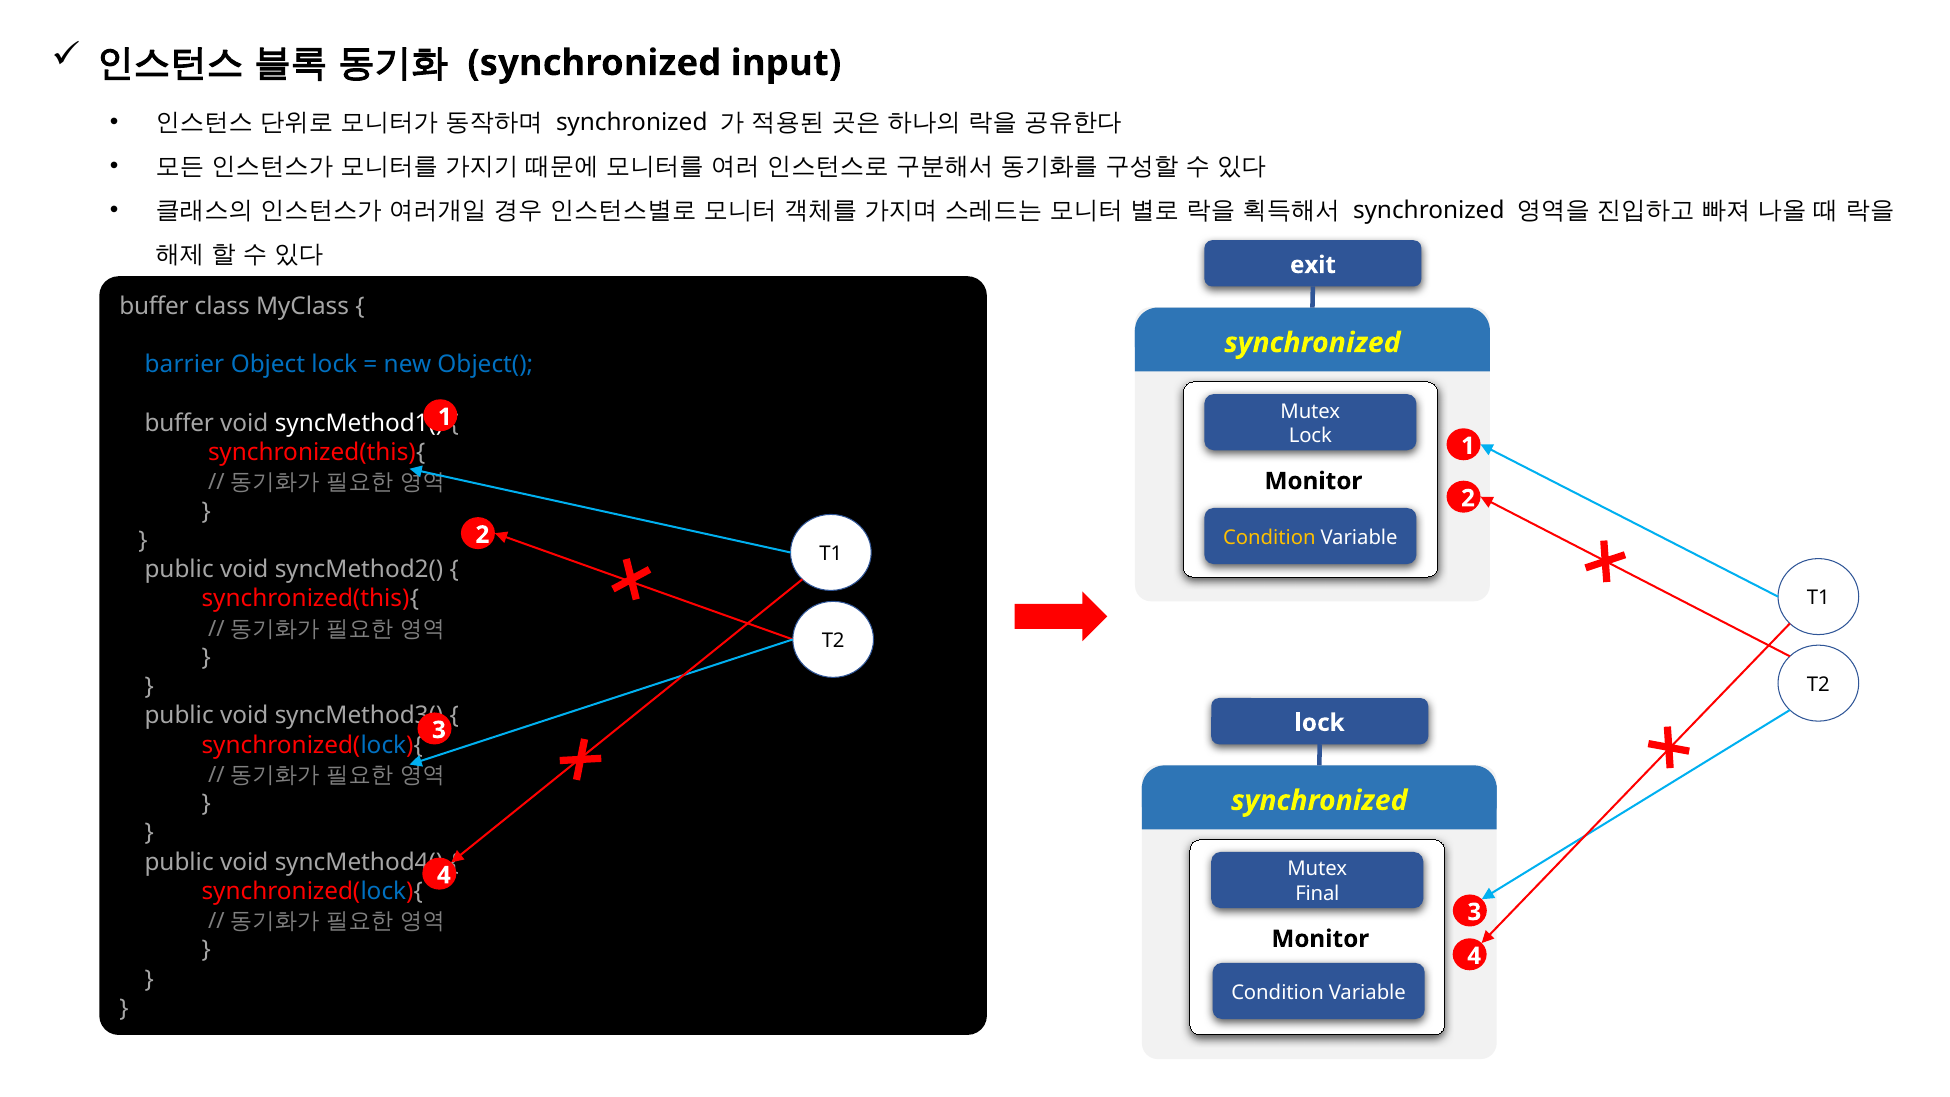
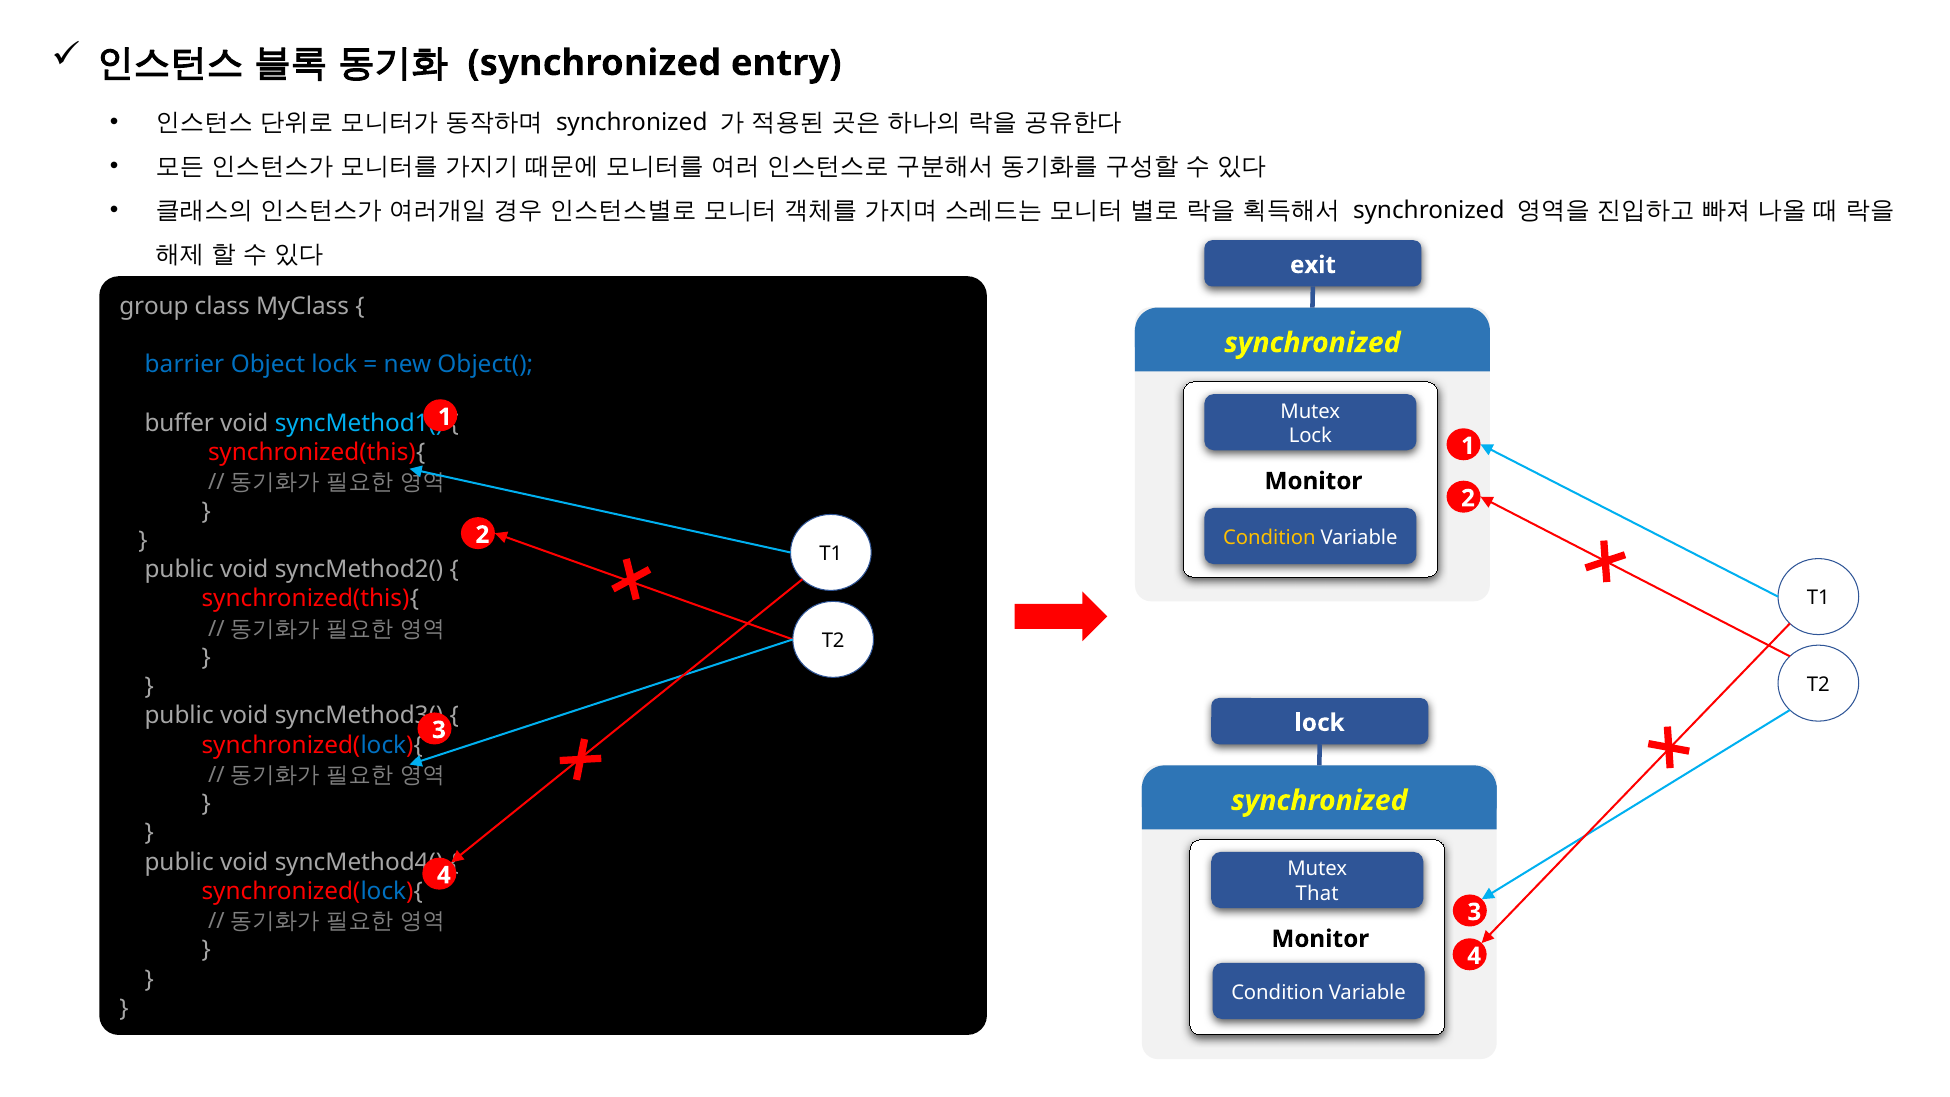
input: input -> entry
buffer at (154, 306): buffer -> group
syncMethod1( colour: white -> light blue
Final: Final -> That
